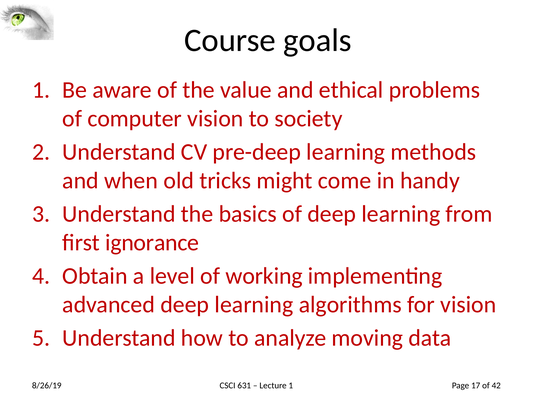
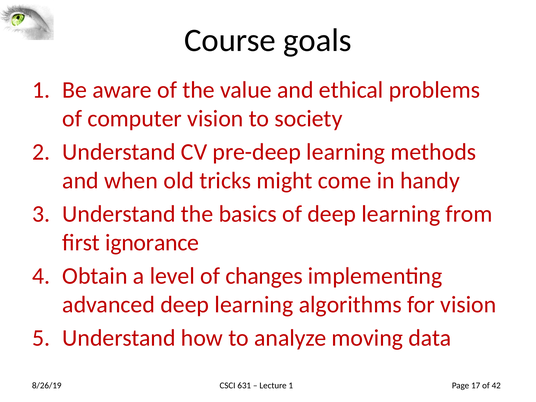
working: working -> changes
